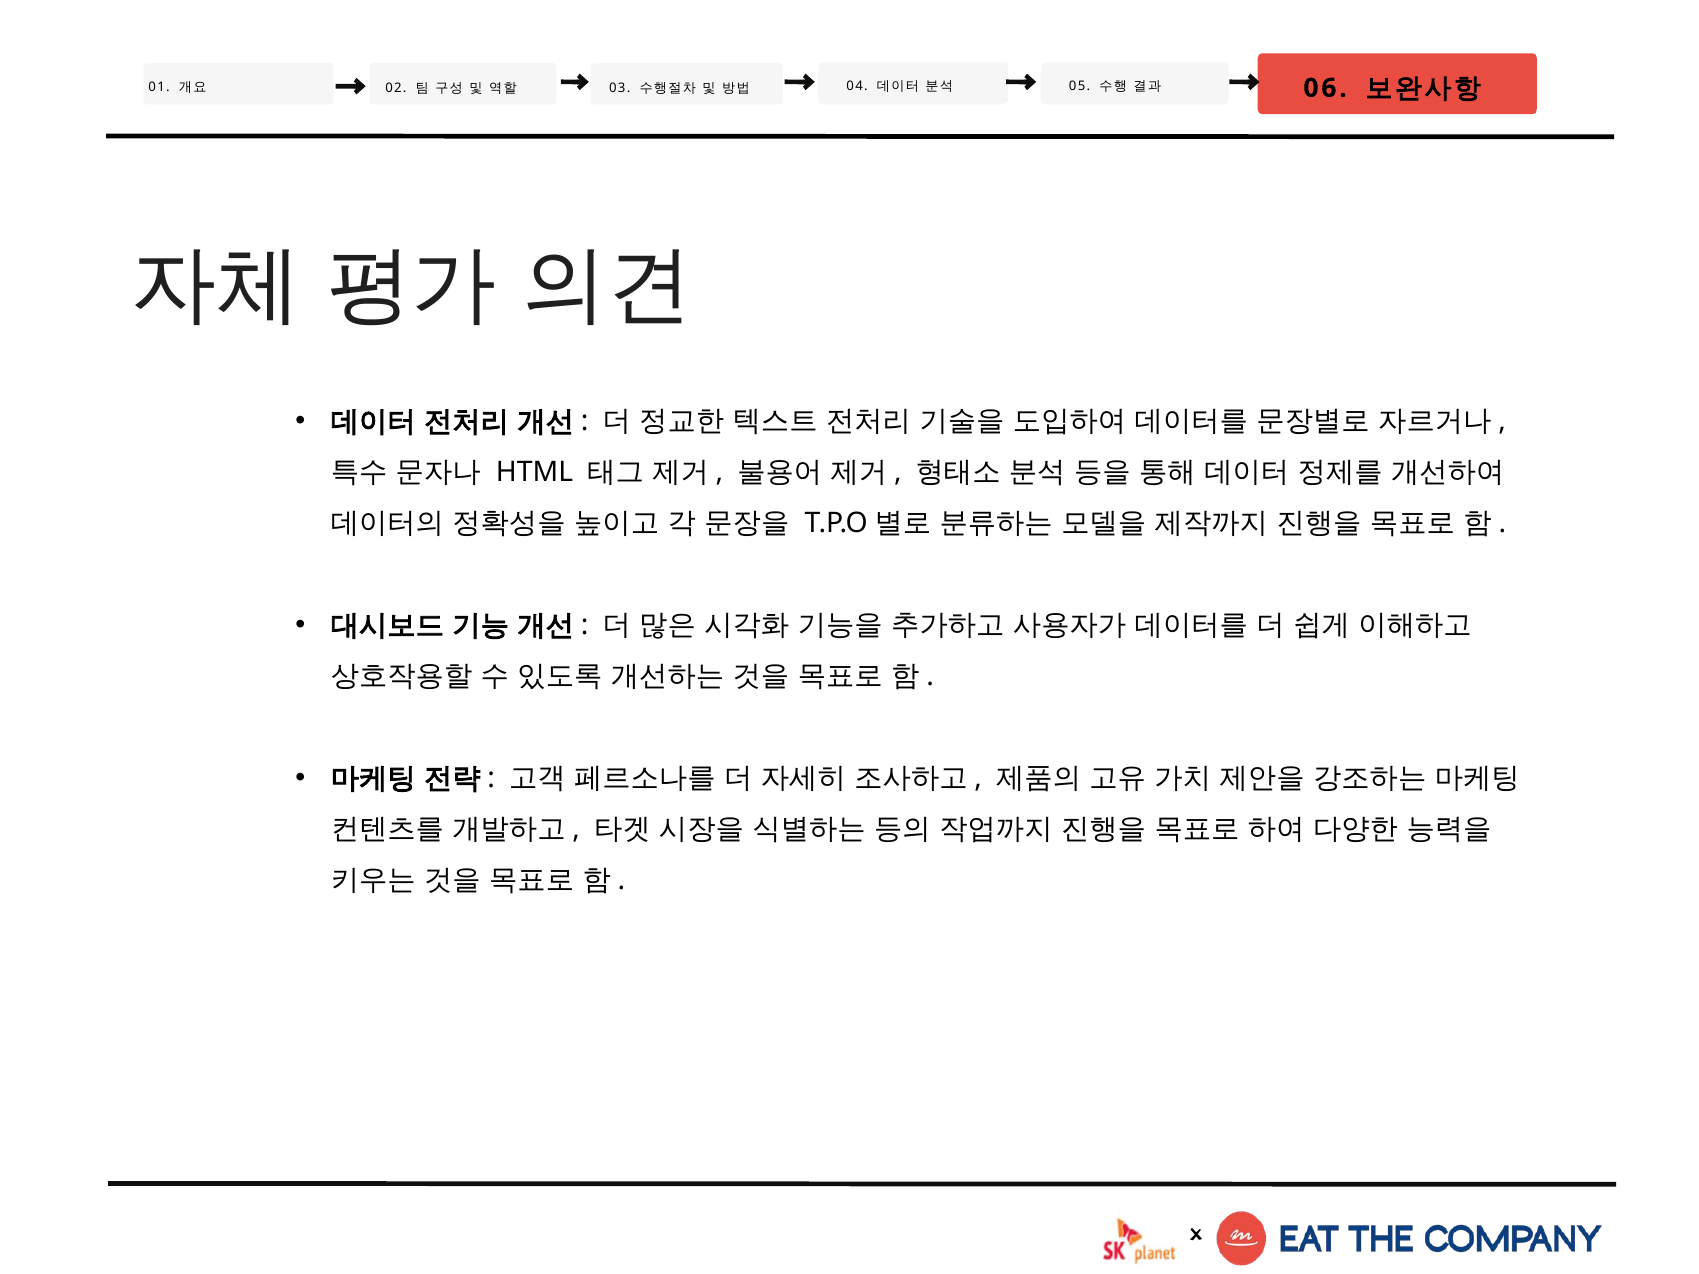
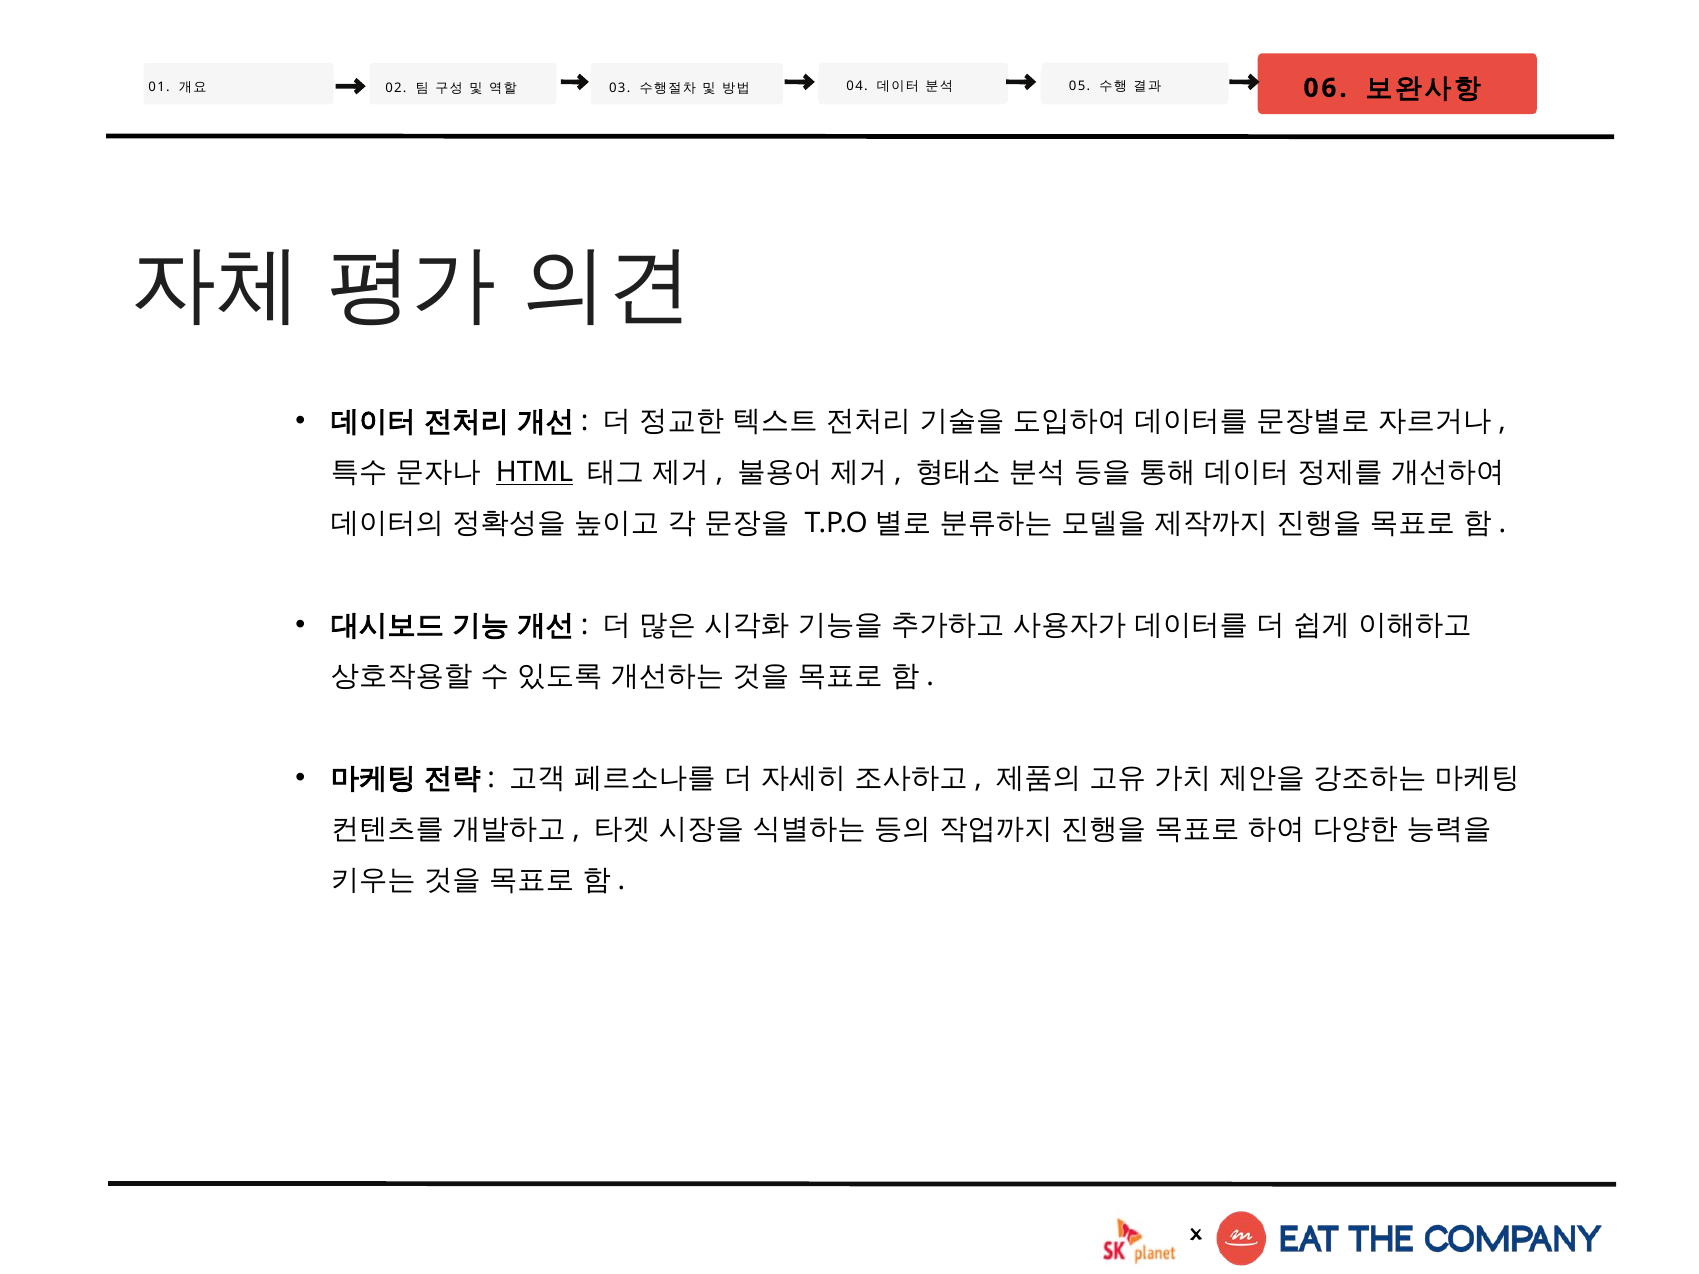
HTML underline: none -> present
